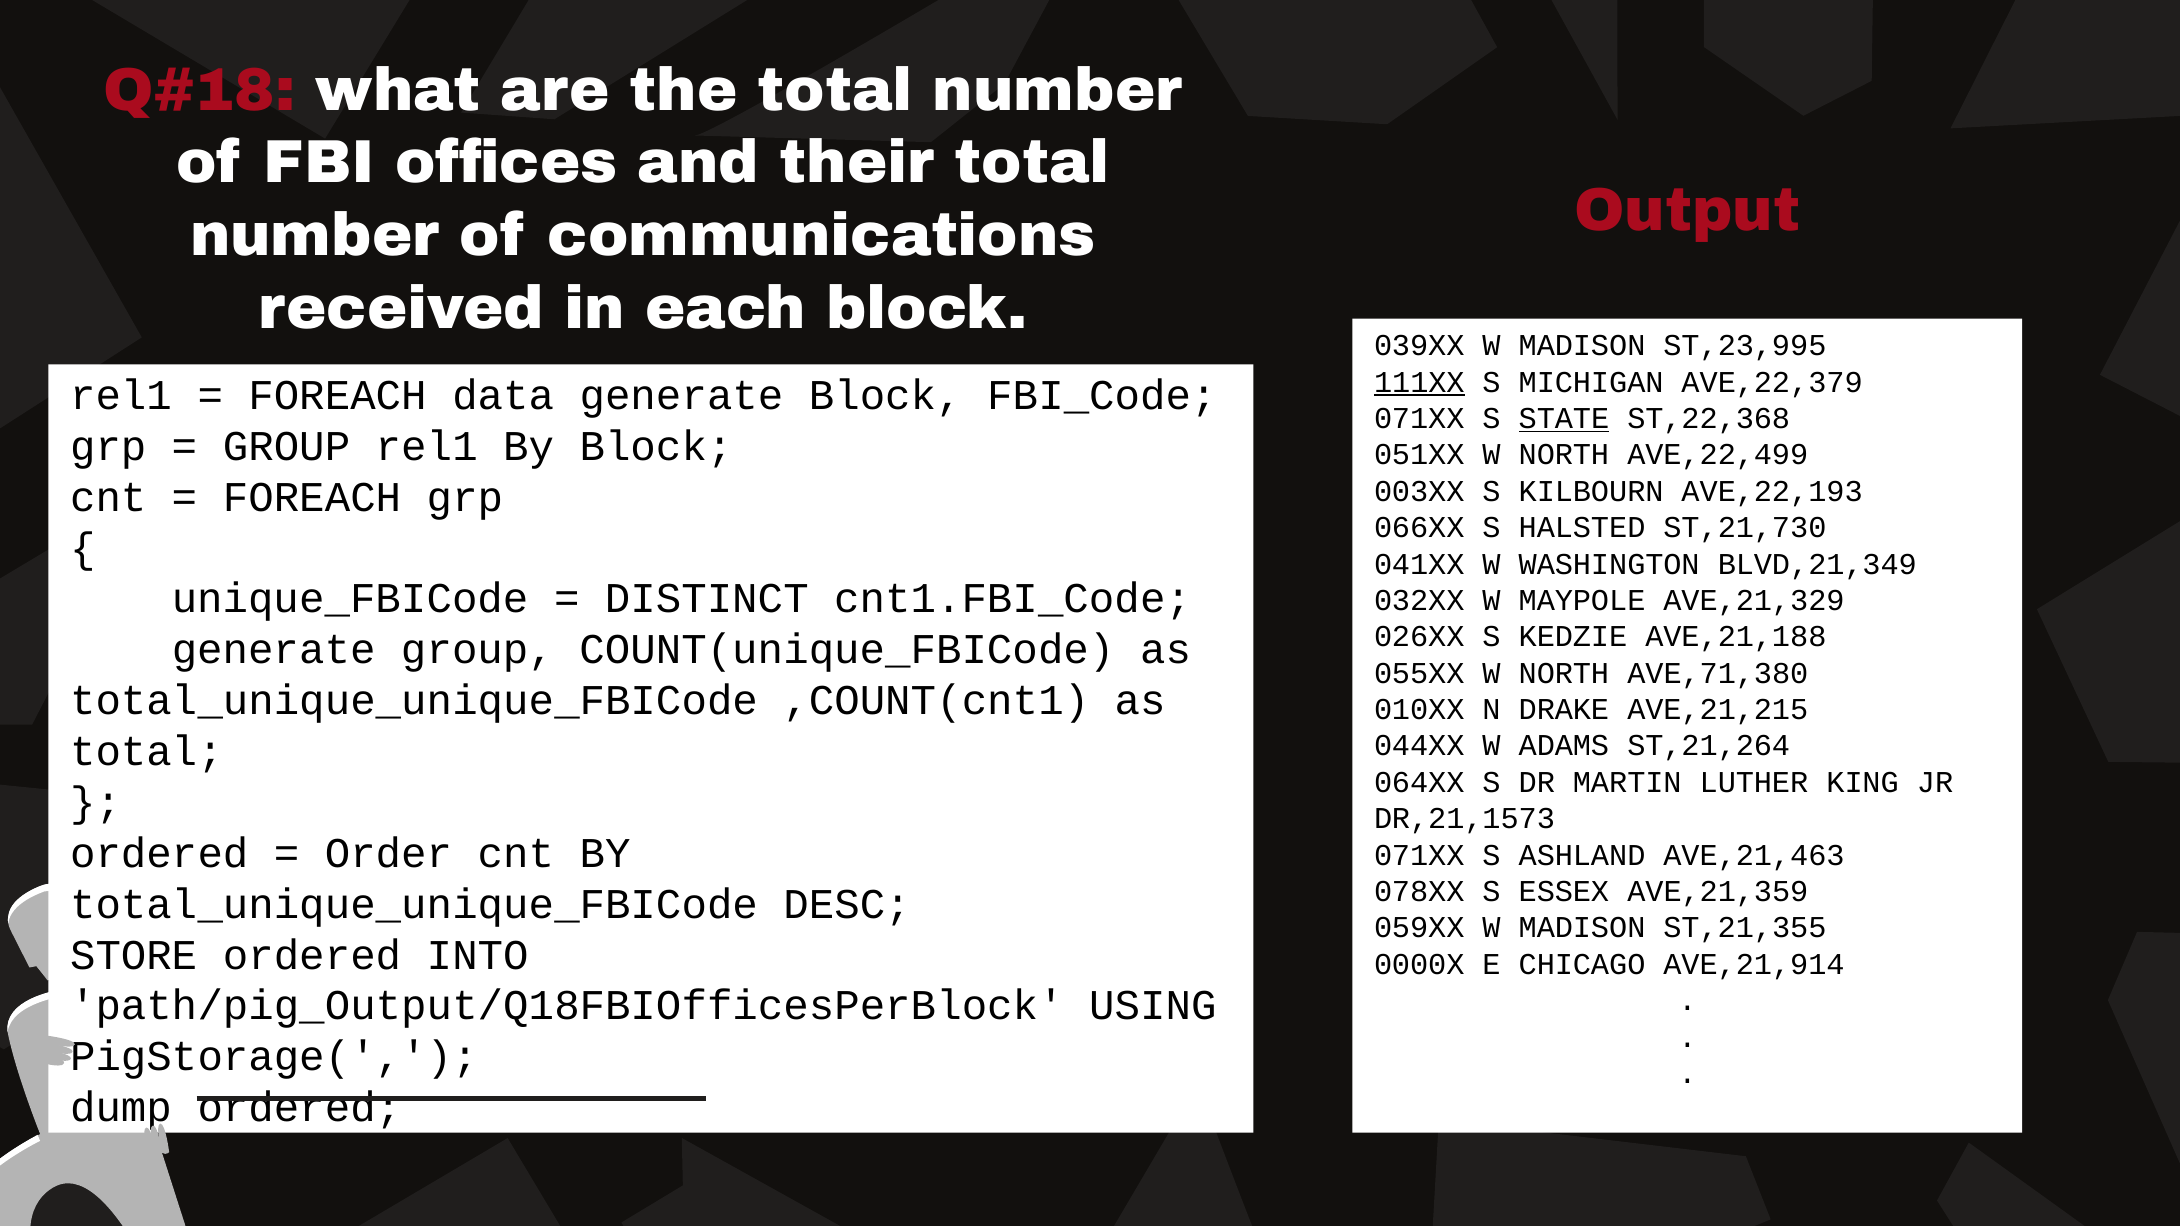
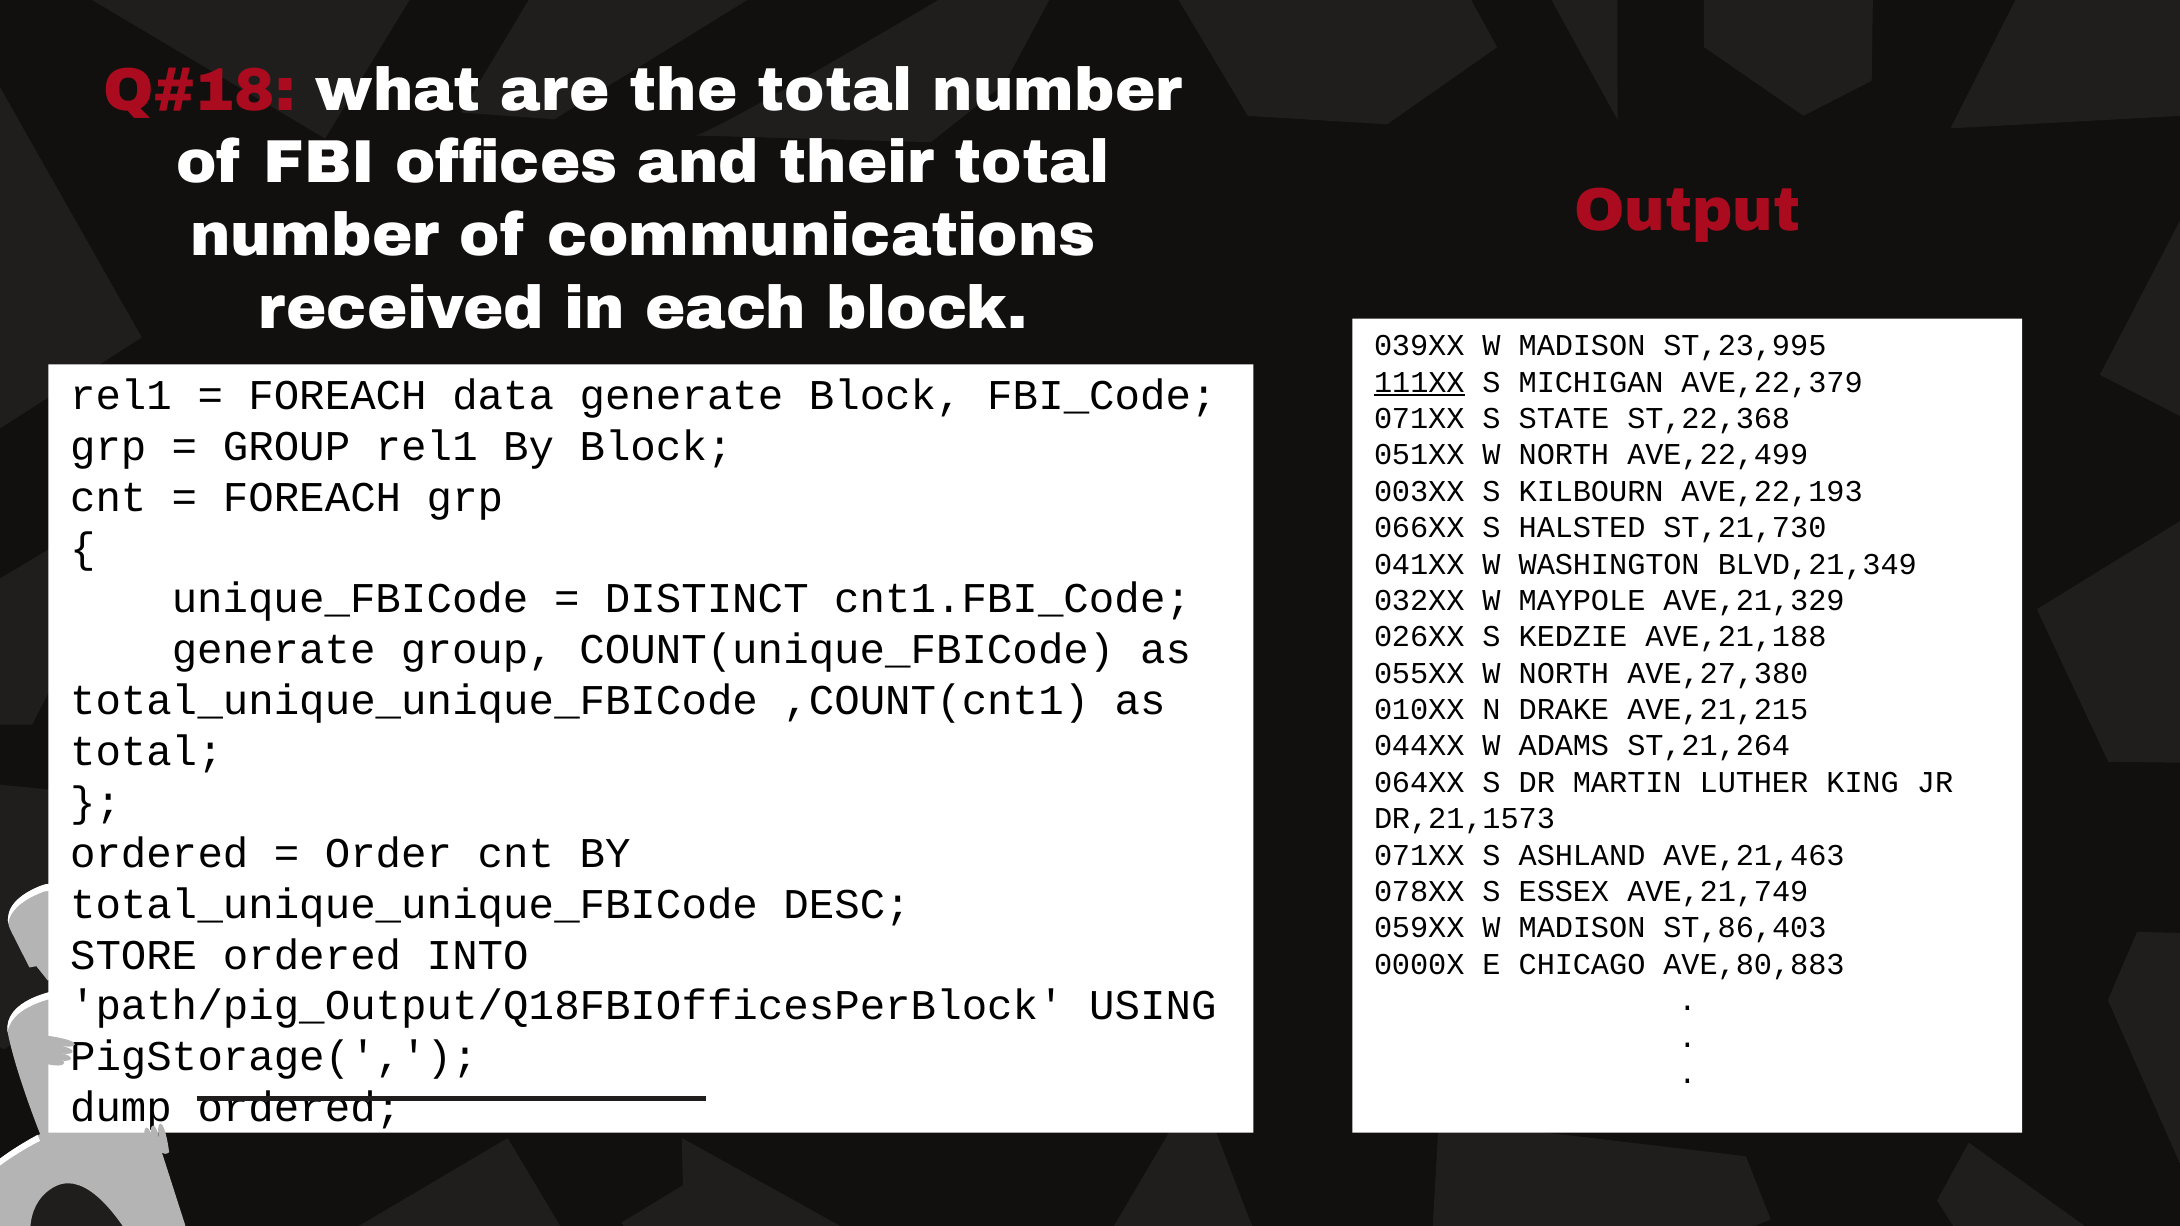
STATE underline: present -> none
AVE,71,380: AVE,71,380 -> AVE,27,380
AVE,21,359: AVE,21,359 -> AVE,21,749
ST,21,355: ST,21,355 -> ST,86,403
AVE,21,914: AVE,21,914 -> AVE,80,883
